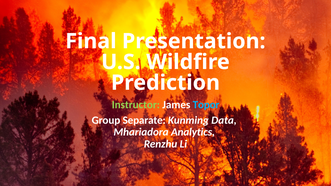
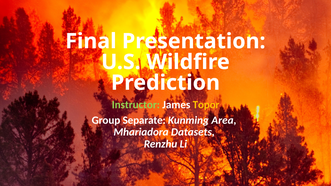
Topor colour: light blue -> yellow
Data: Data -> Area
Analytics: Analytics -> Datasets
